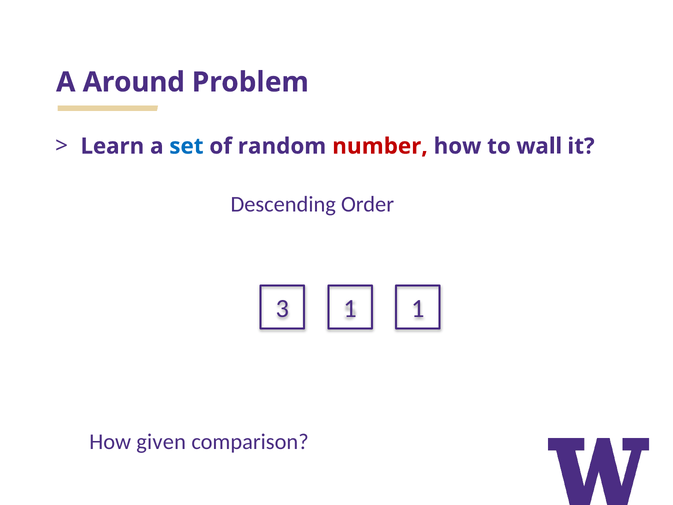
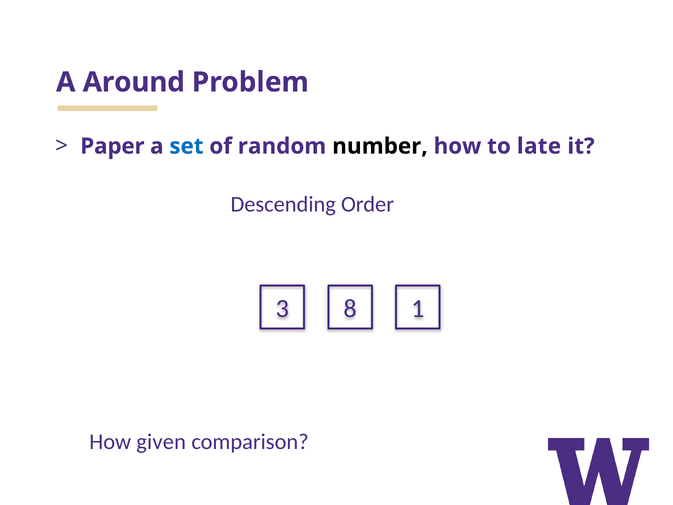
Learn: Learn -> Paper
number colour: red -> black
wall: wall -> late
3 1: 1 -> 8
